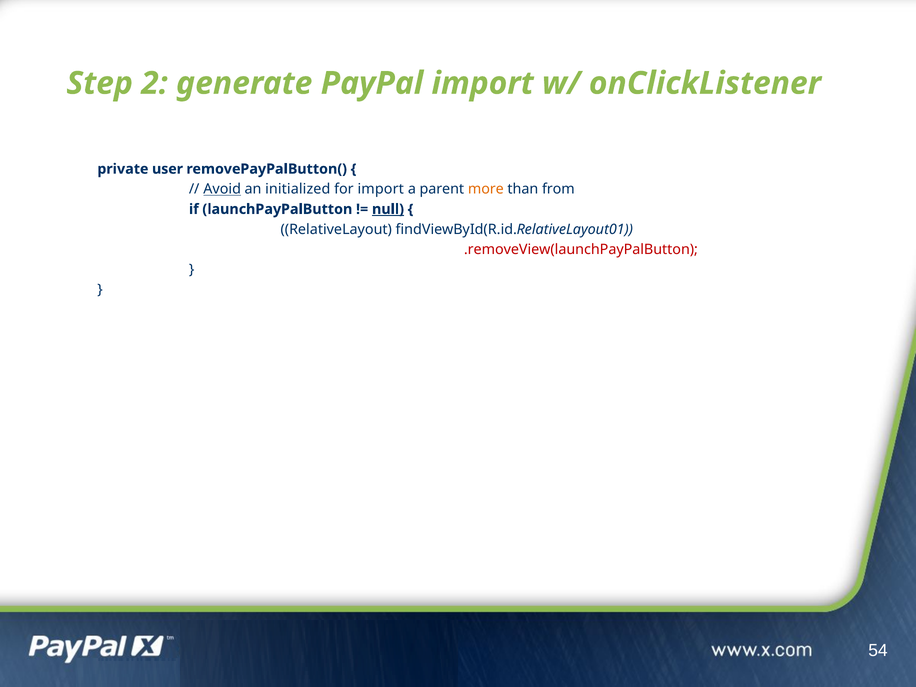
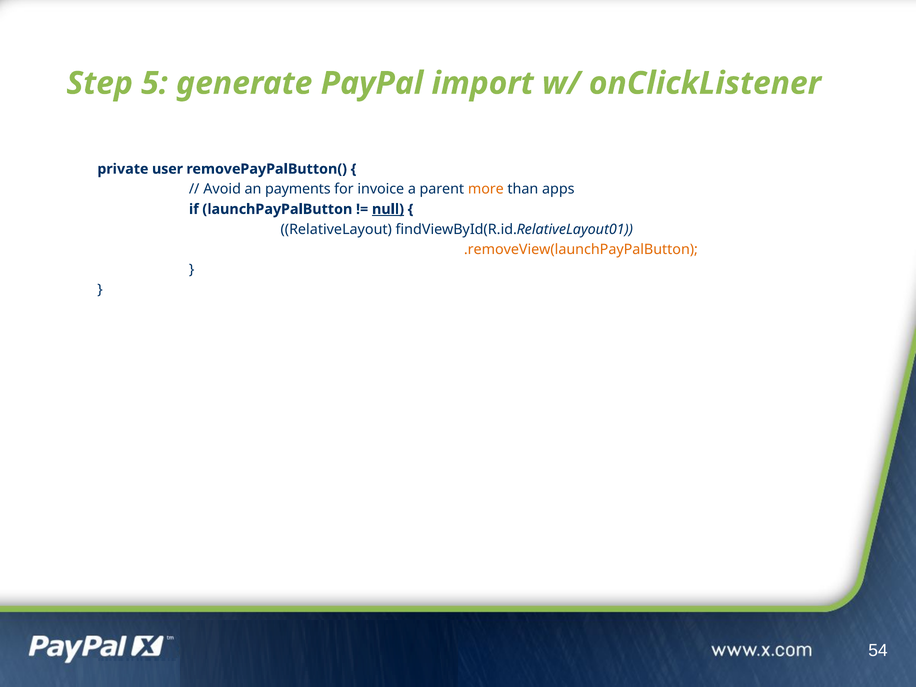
2: 2 -> 5
Avoid underline: present -> none
initialized: initialized -> payments
for import: import -> invoice
from: from -> apps
.removeView(launchPayPalButton colour: red -> orange
